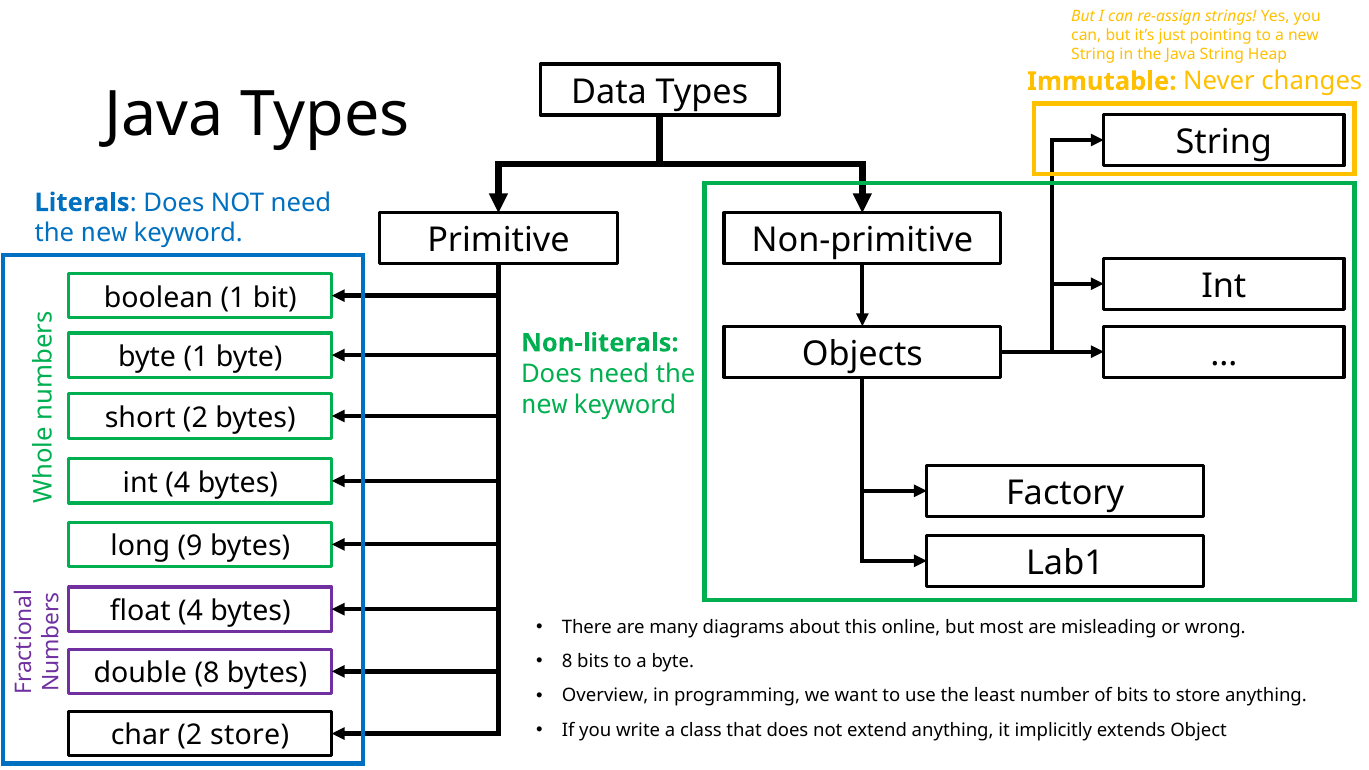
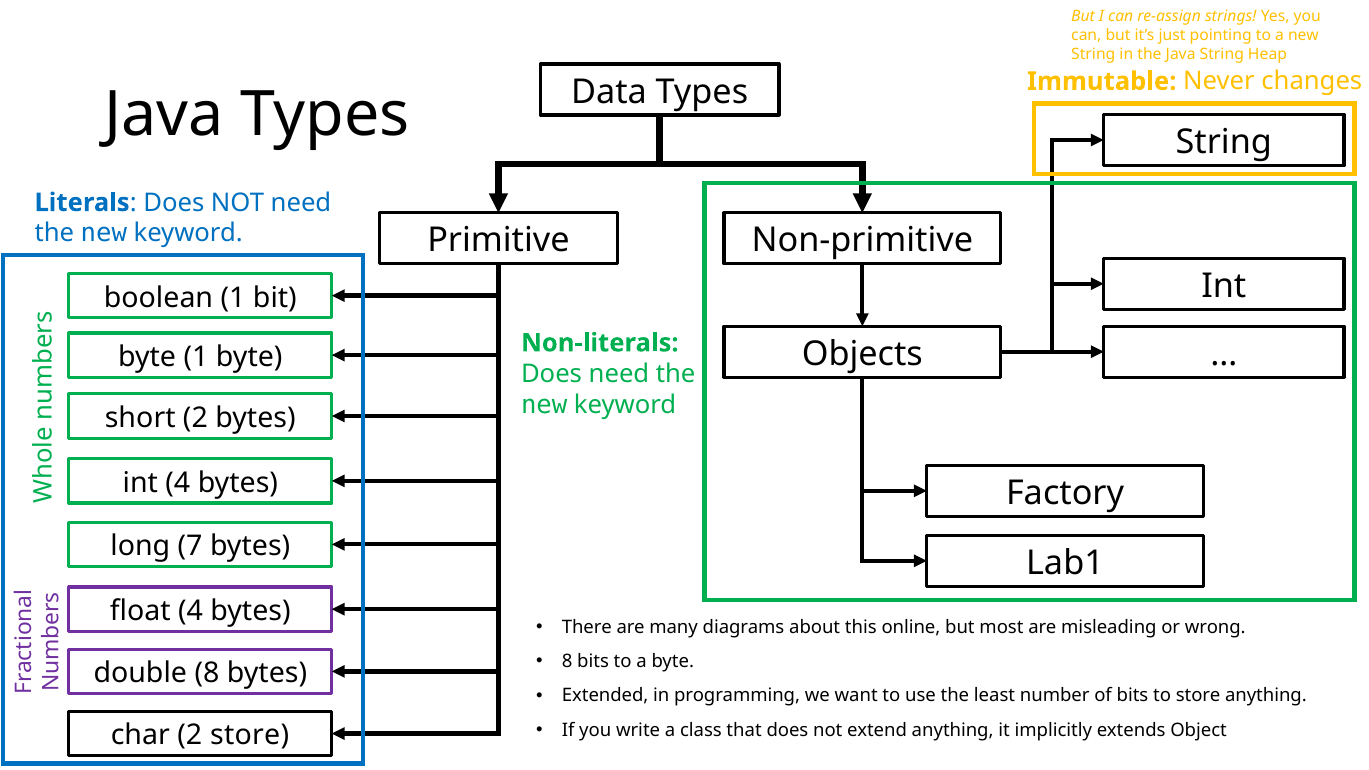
9: 9 -> 7
Overview: Overview -> Extended
